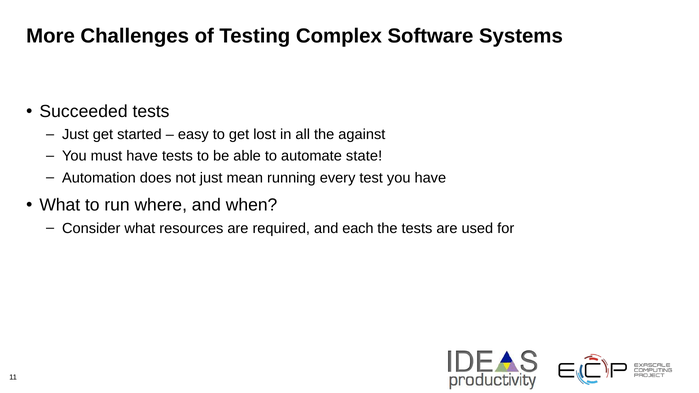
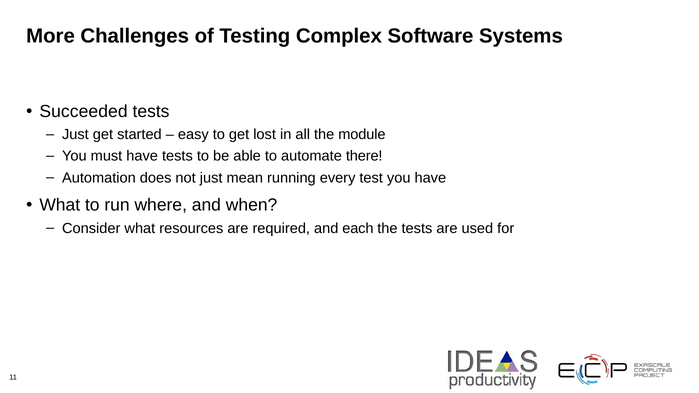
against: against -> module
state: state -> there
